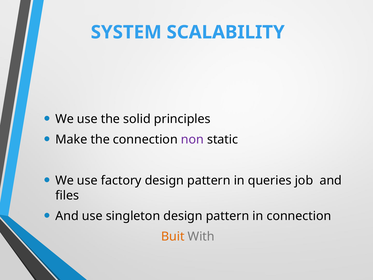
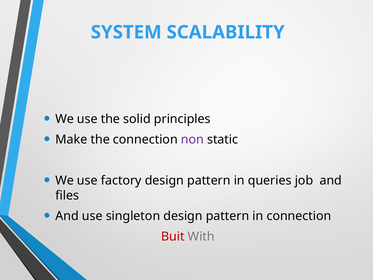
Buit colour: orange -> red
